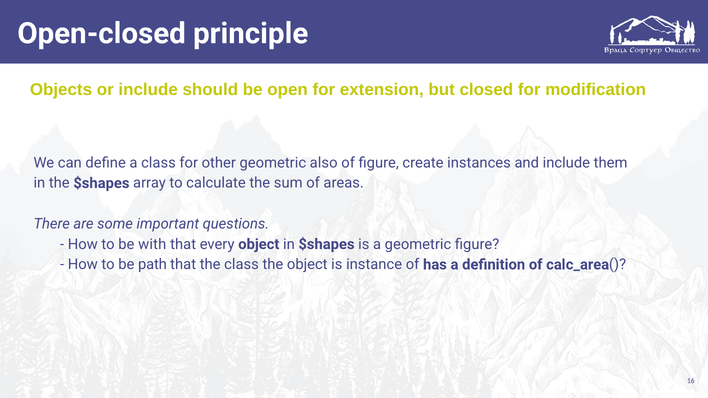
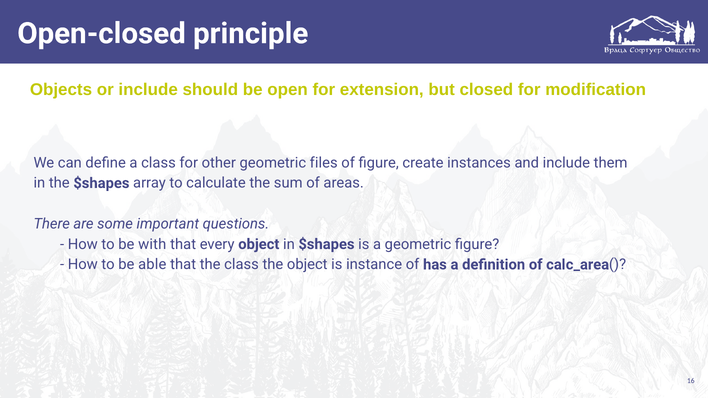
also: also -> files
path: path -> able
